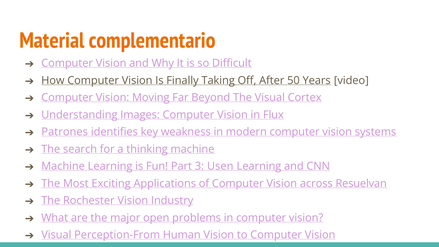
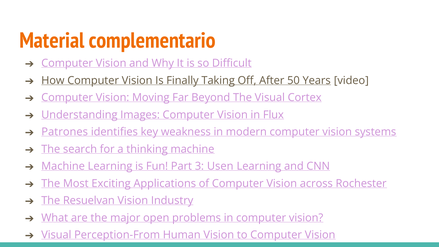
Resuelvan: Resuelvan -> Rochester
Rochester: Rochester -> Resuelvan
